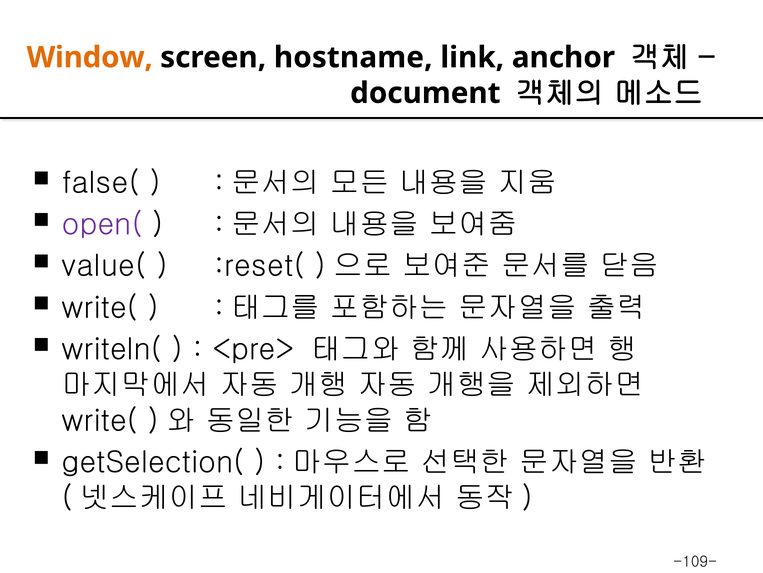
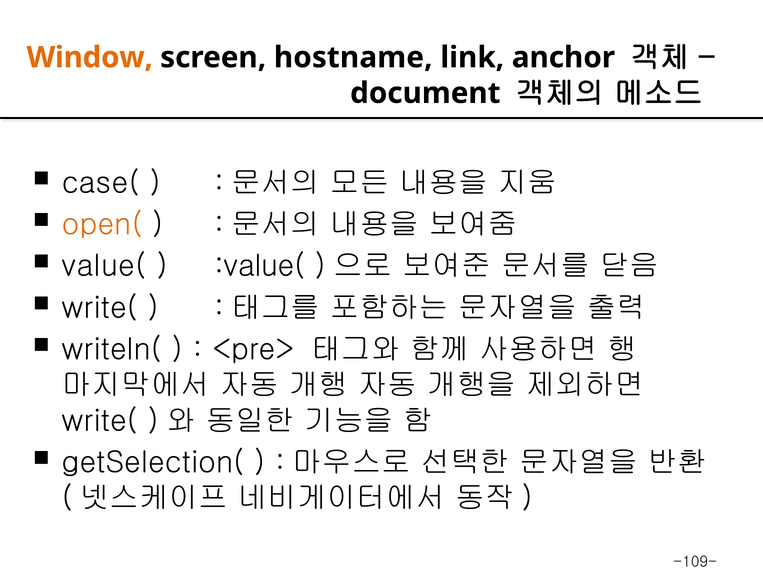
false(: false( -> case(
open( colour: purple -> orange
:reset(: :reset( -> :value(
